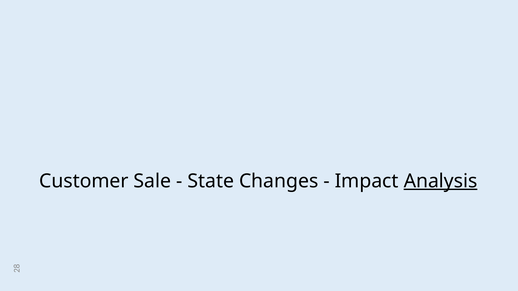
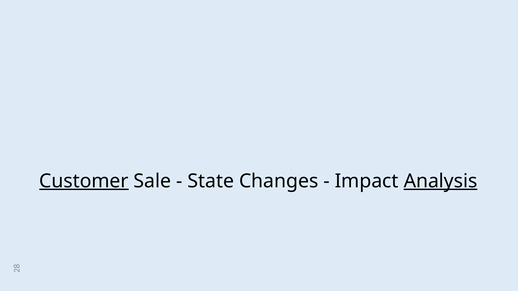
Customer underline: none -> present
